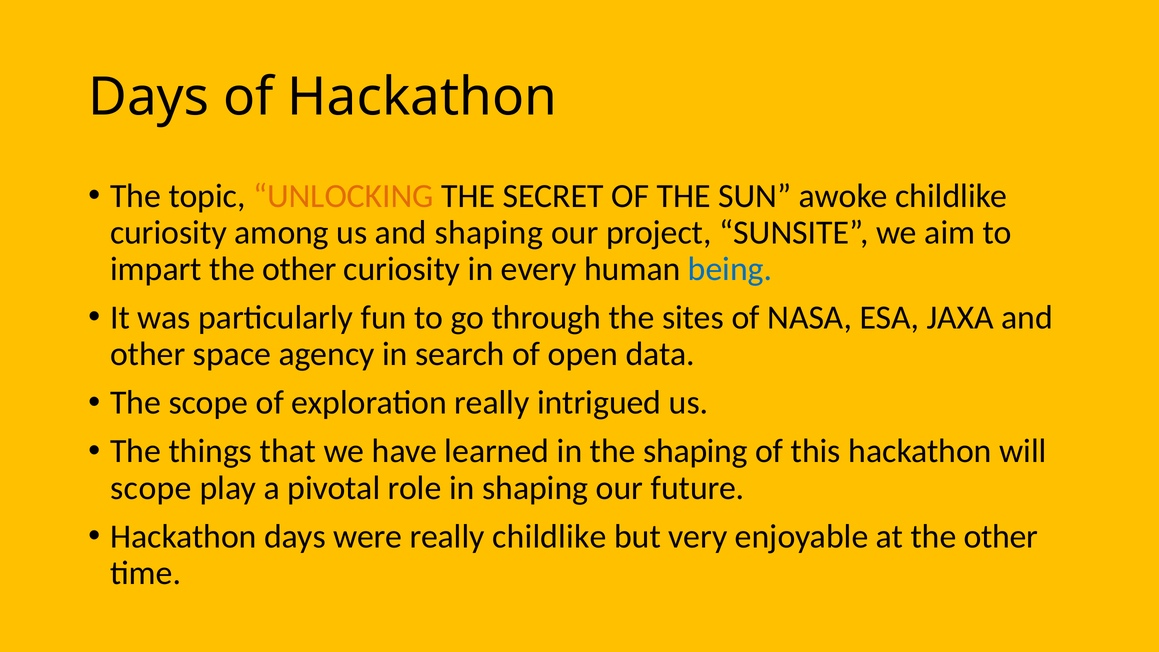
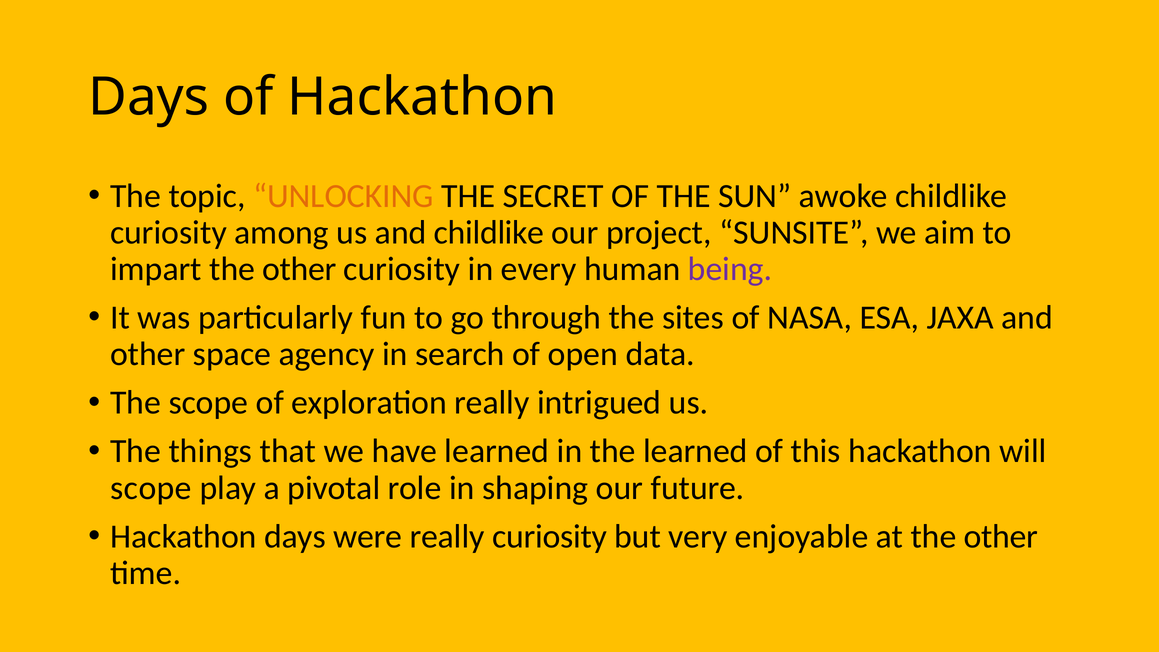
and shaping: shaping -> childlike
being colour: blue -> purple
the shaping: shaping -> learned
really childlike: childlike -> curiosity
